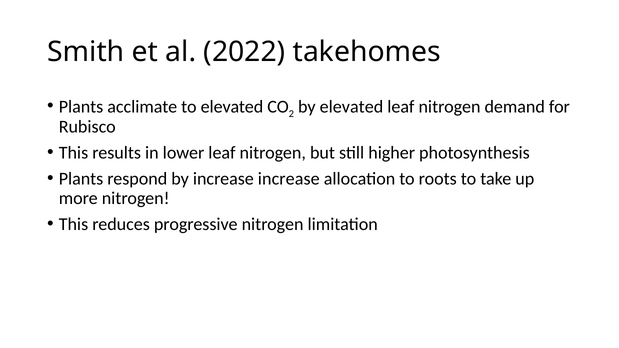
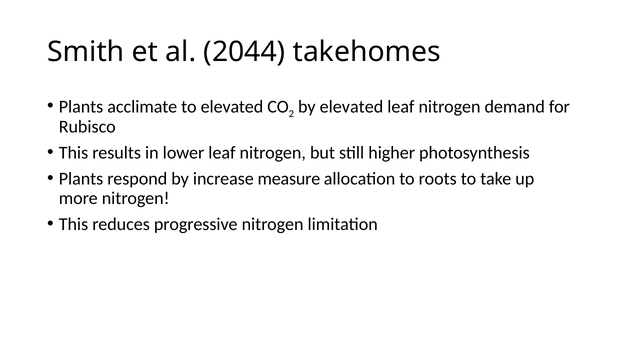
2022: 2022 -> 2044
increase increase: increase -> measure
